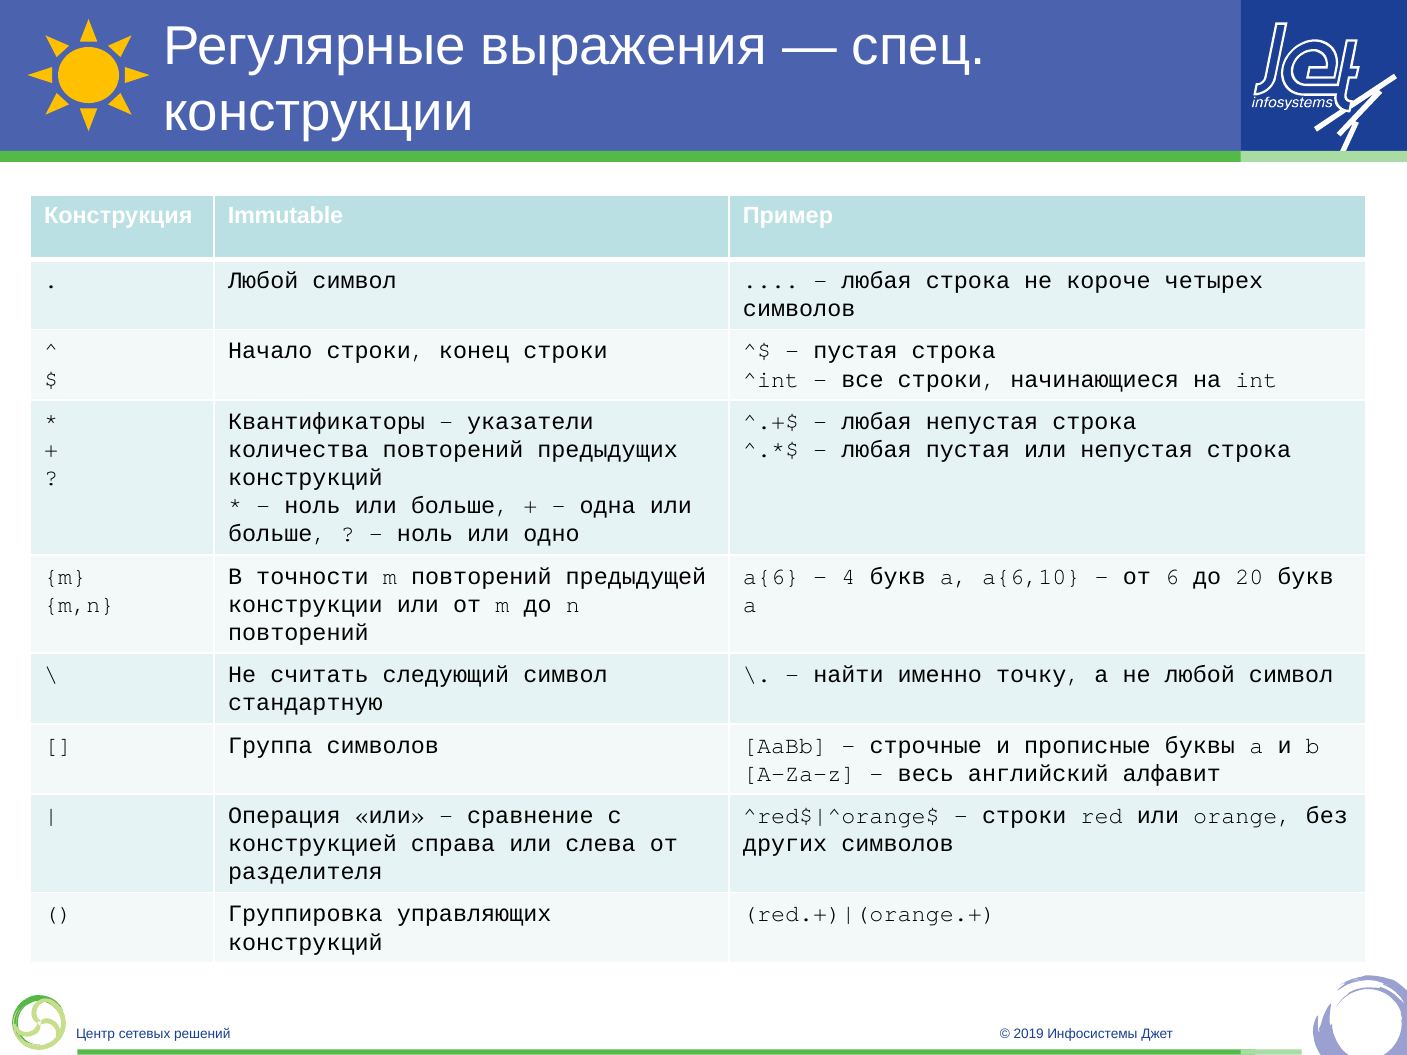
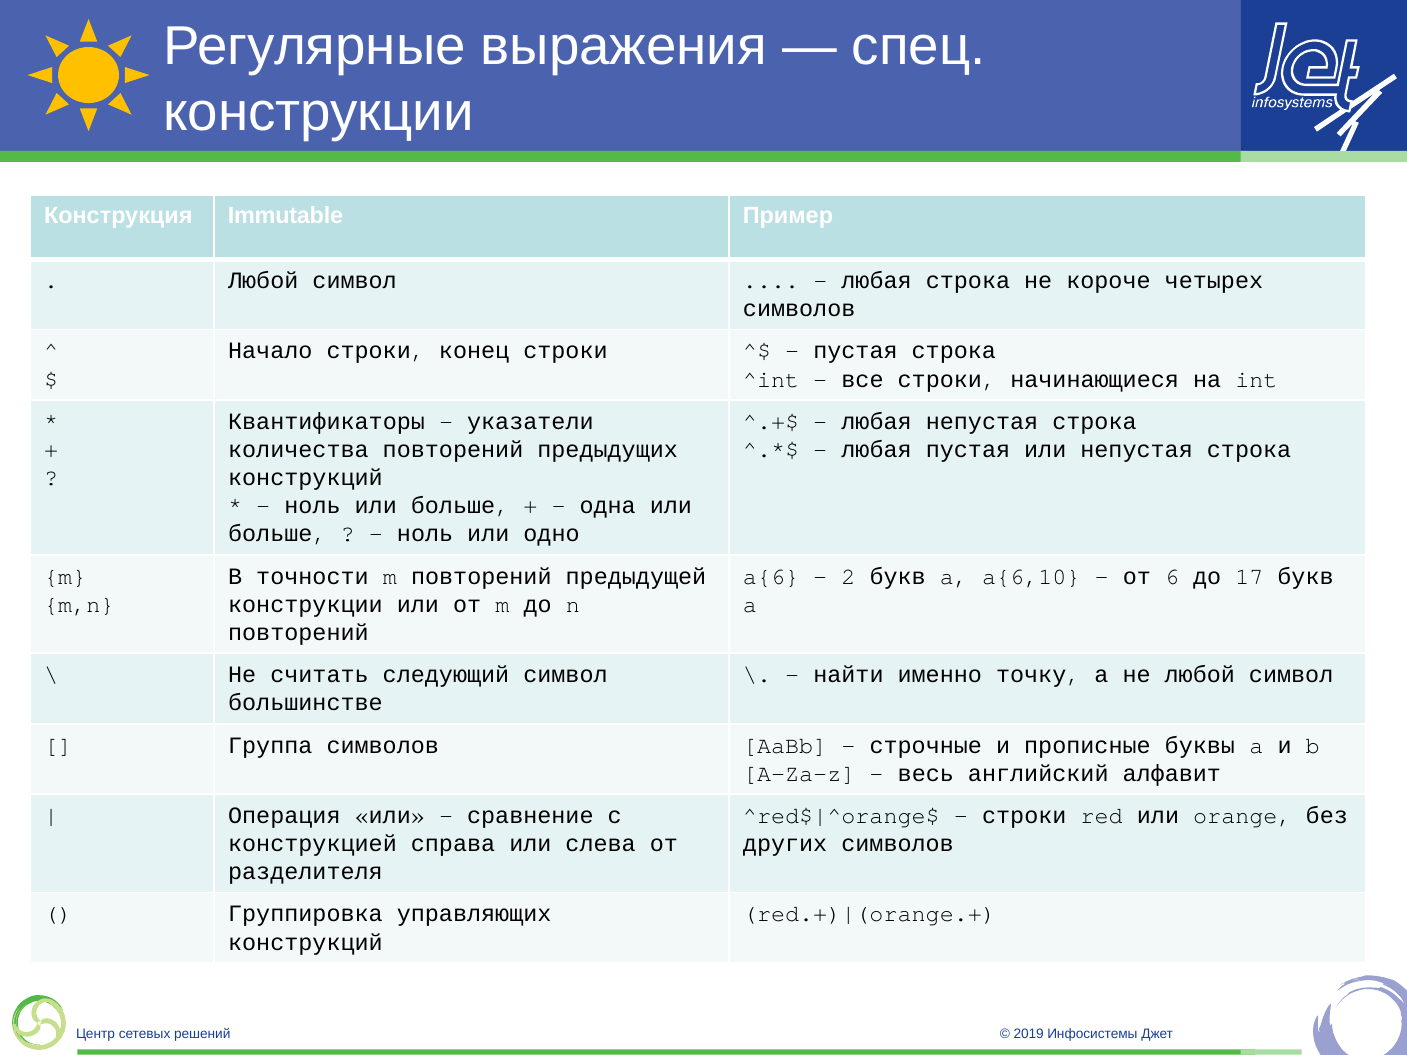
4: 4 -> 2
20: 20 -> 17
стандартную: стандартную -> большинстве
